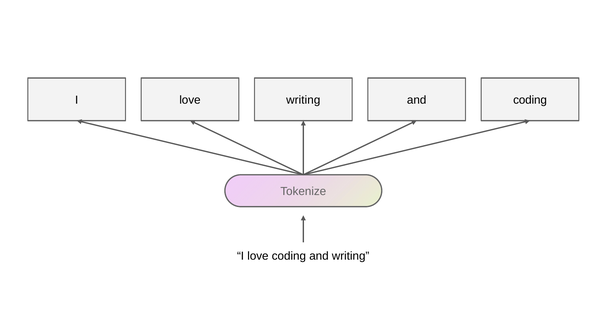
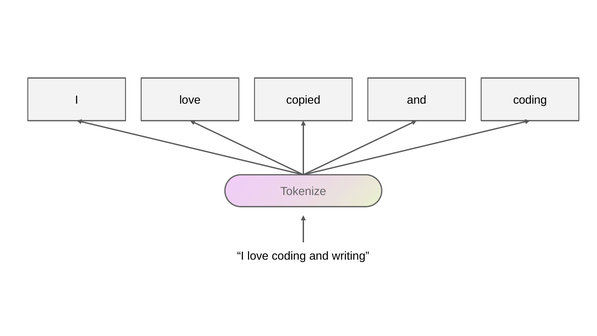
love writing: writing -> copied
